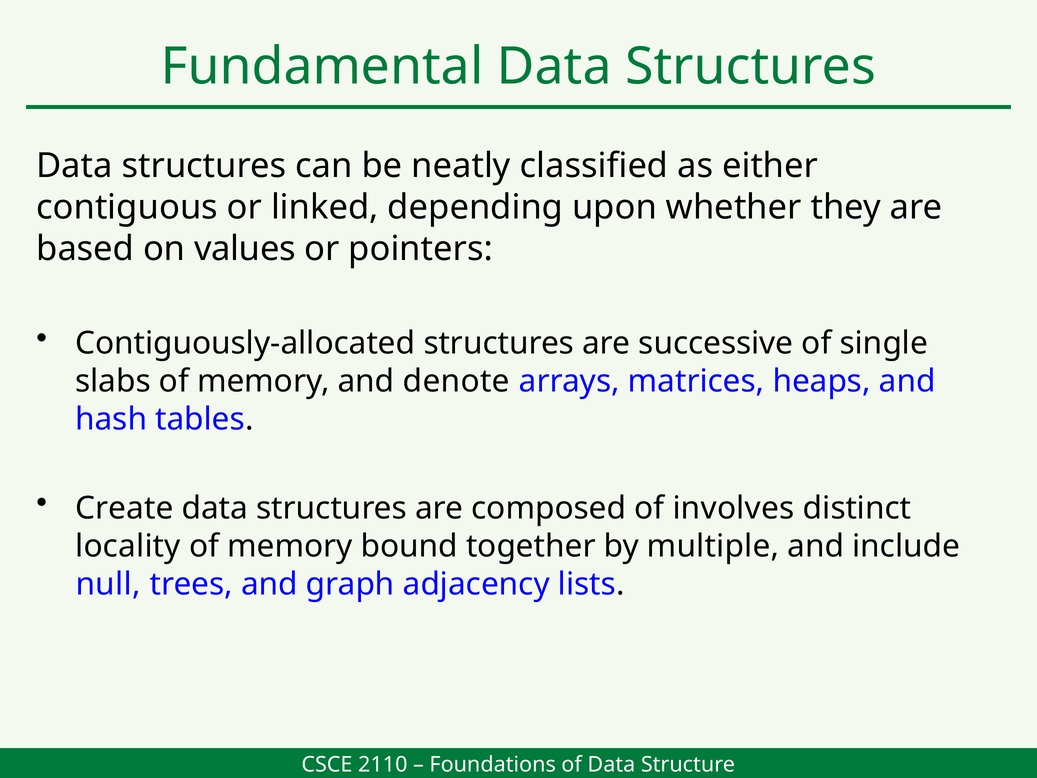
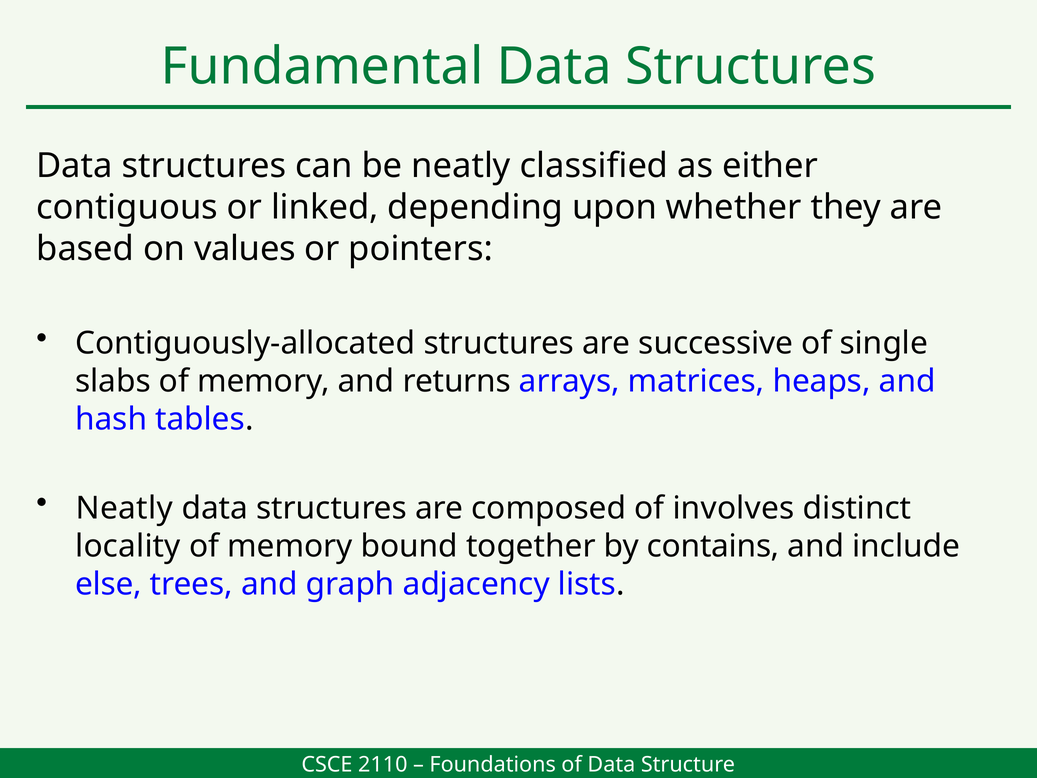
denote: denote -> returns
Create at (124, 508): Create -> Neatly
multiple: multiple -> contains
null: null -> else
